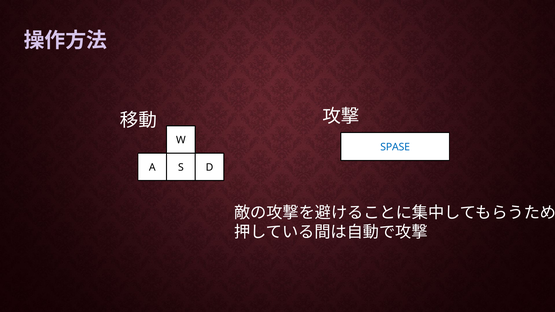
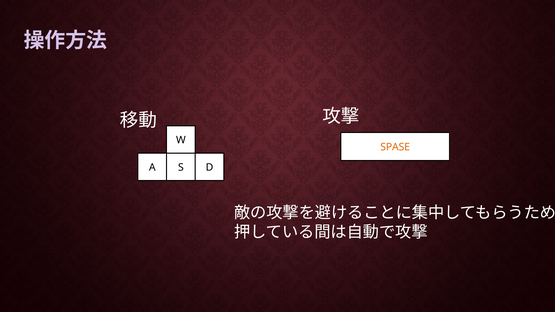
SPASE colour: blue -> orange
